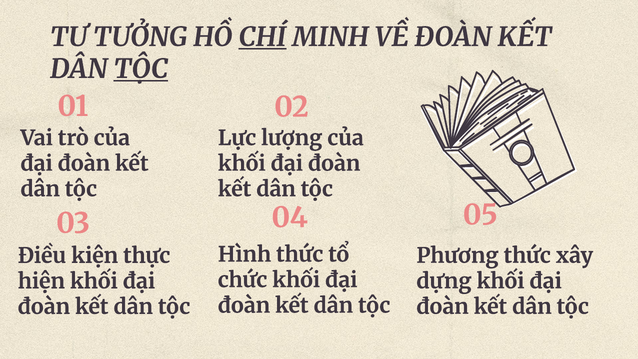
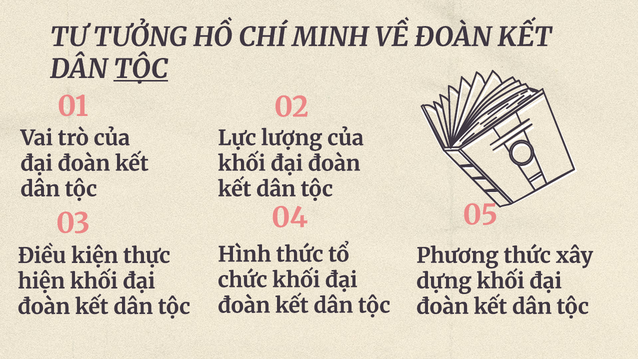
CHÍ underline: present -> none
